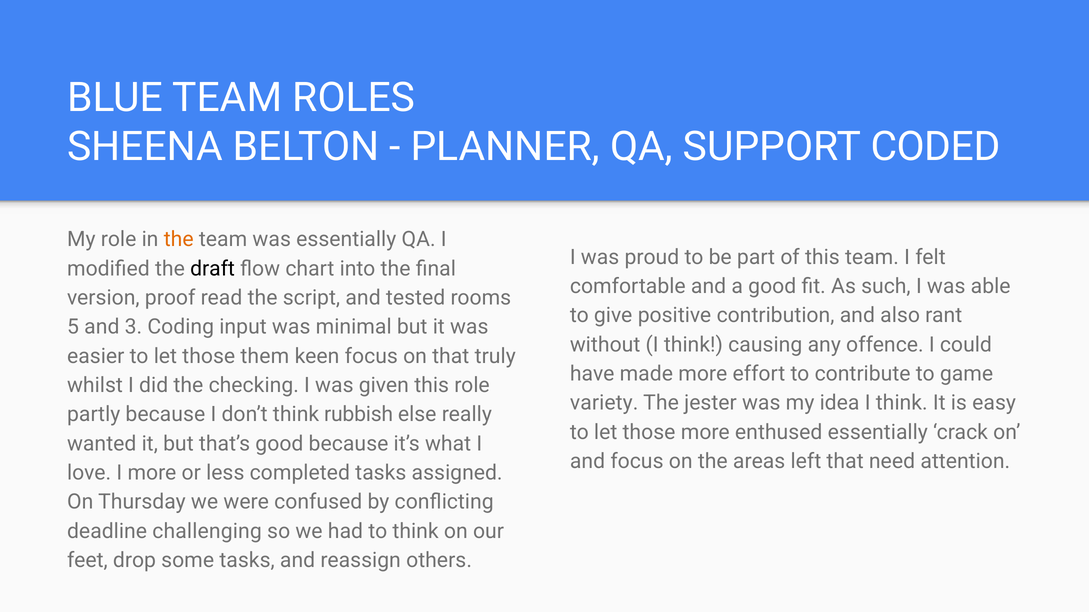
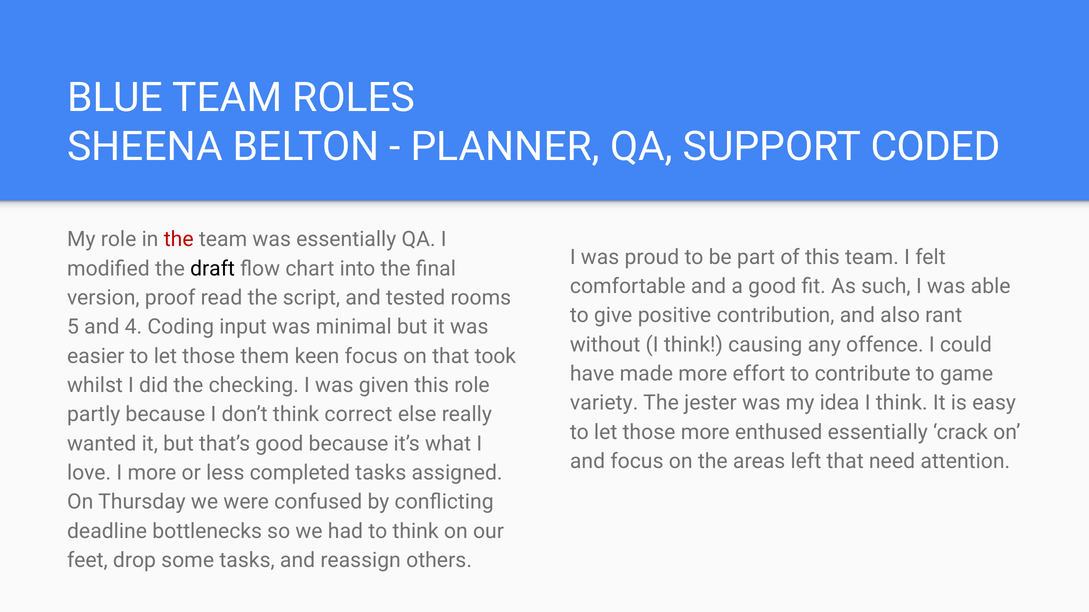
the at (179, 240) colour: orange -> red
3: 3 -> 4
truly: truly -> took
rubbish: rubbish -> correct
challenging: challenging -> bottlenecks
